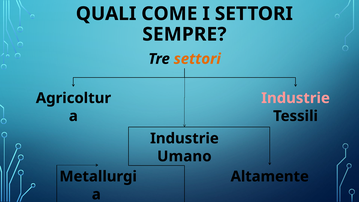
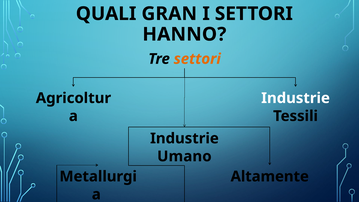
COME: COME -> GRAN
SEMPRE: SEMPRE -> HANNO
Industrie at (296, 98) colour: pink -> white
